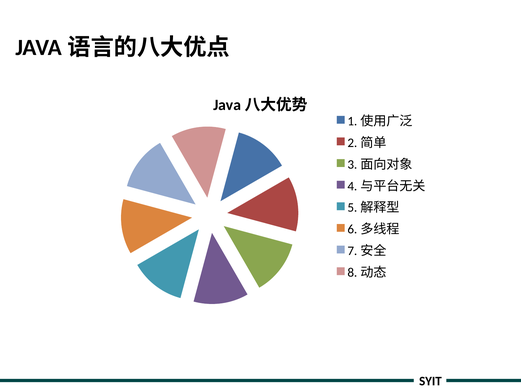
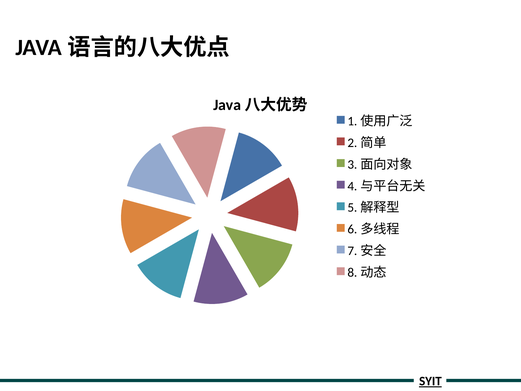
SYIT underline: none -> present
